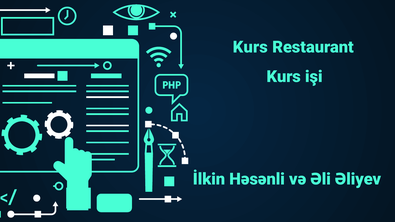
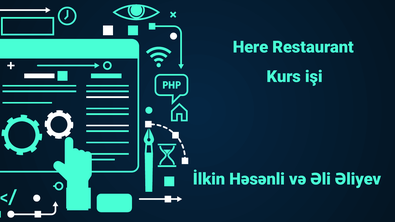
Kurs at (250, 47): Kurs -> Here
